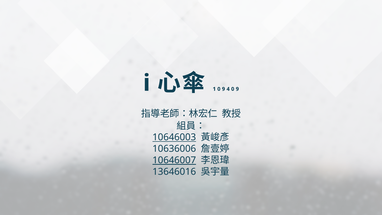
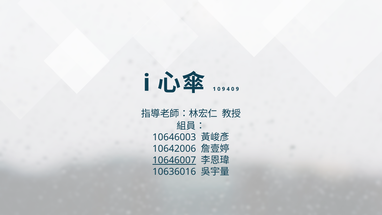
10646003 underline: present -> none
10636006: 10636006 -> 10642006
13646016: 13646016 -> 10636016
